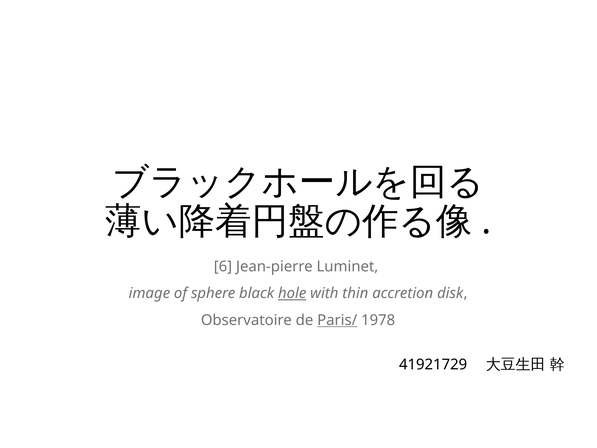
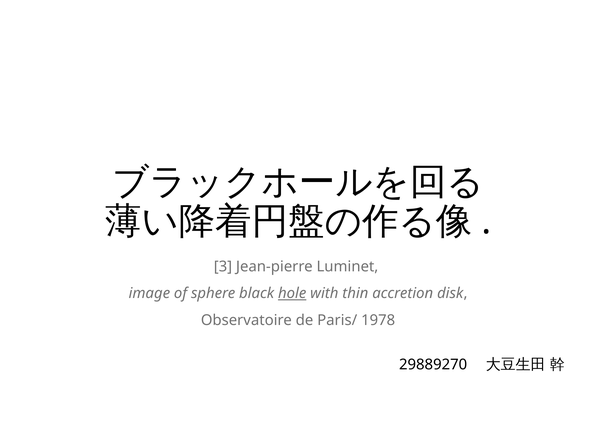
6: 6 -> 3
Paris/ underline: present -> none
41921729: 41921729 -> 29889270
